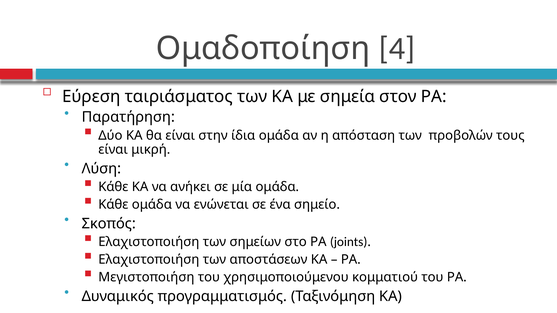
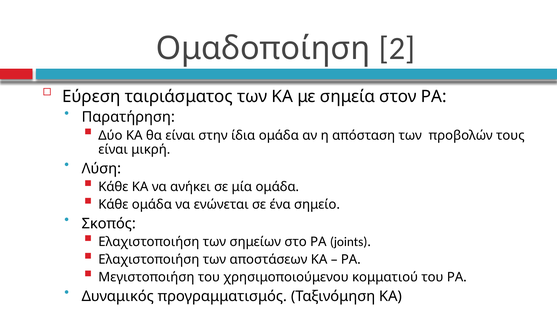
4: 4 -> 2
